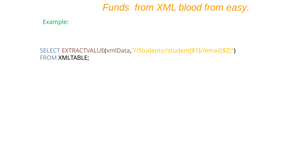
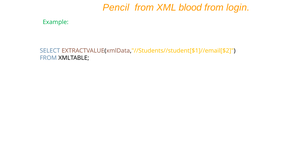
Funds: Funds -> Pencil
easy: easy -> login
